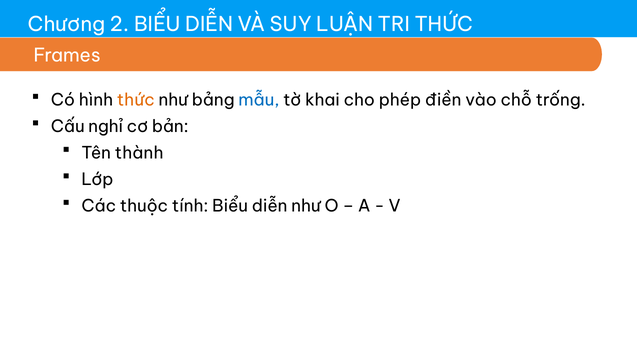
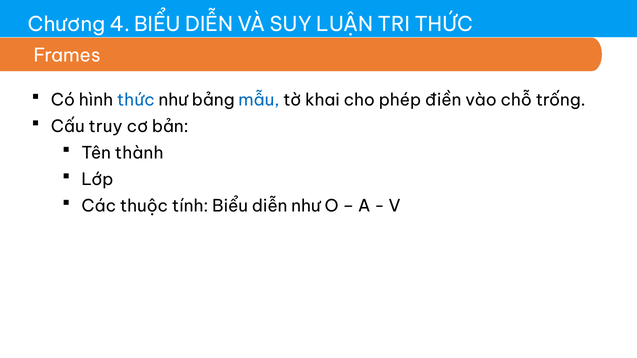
2: 2 -> 4
thức at (136, 100) colour: orange -> blue
nghỉ: nghỉ -> truy
